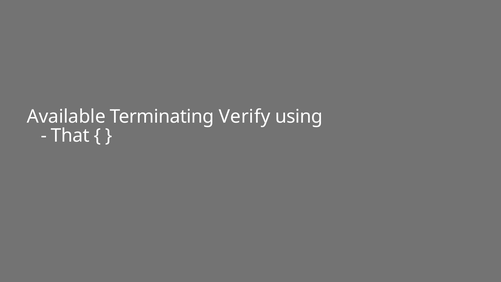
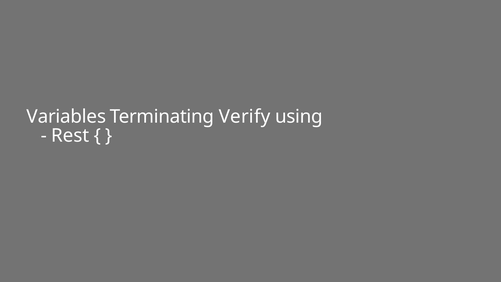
Available: Available -> Variables
That: That -> Rest
